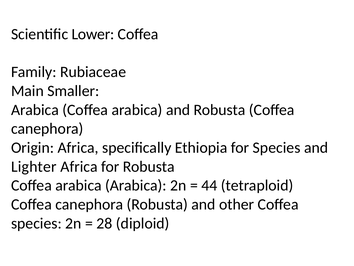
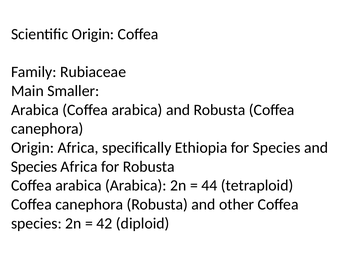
Scientific Lower: Lower -> Origin
Lighter at (34, 166): Lighter -> Species
28: 28 -> 42
